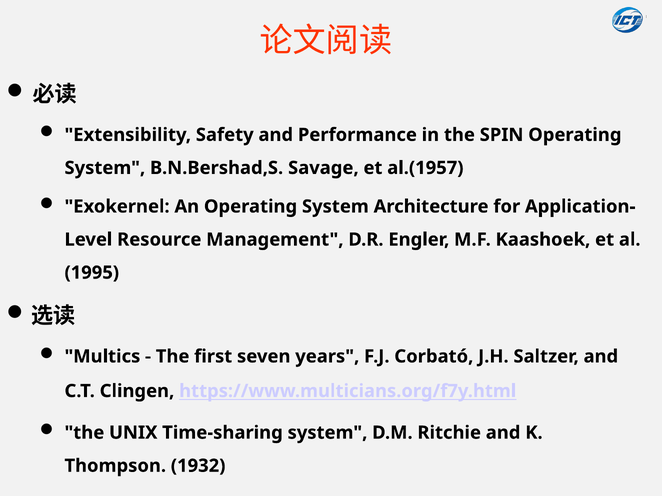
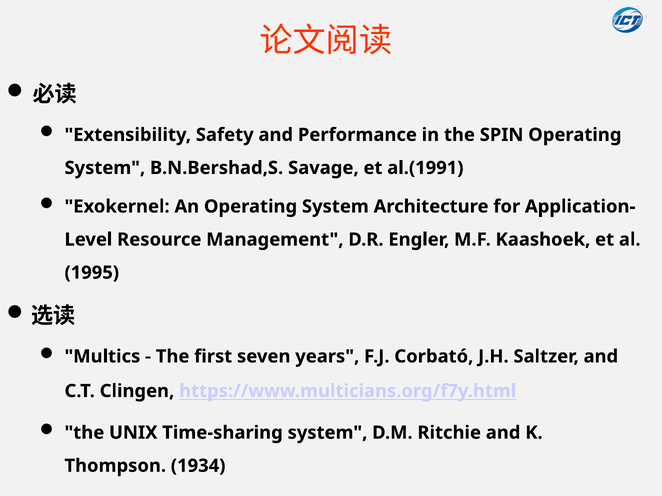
al.(1957: al.(1957 -> al.(1991
1932: 1932 -> 1934
